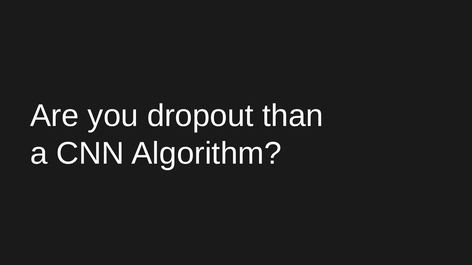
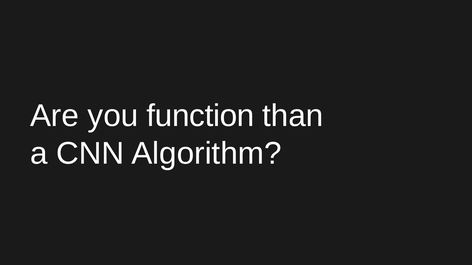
dropout: dropout -> function
